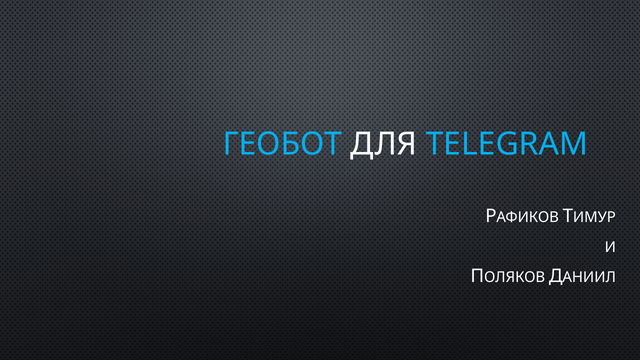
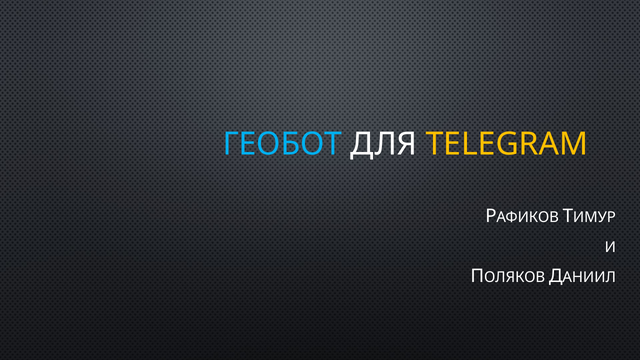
TELEGRAM colour: light blue -> yellow
